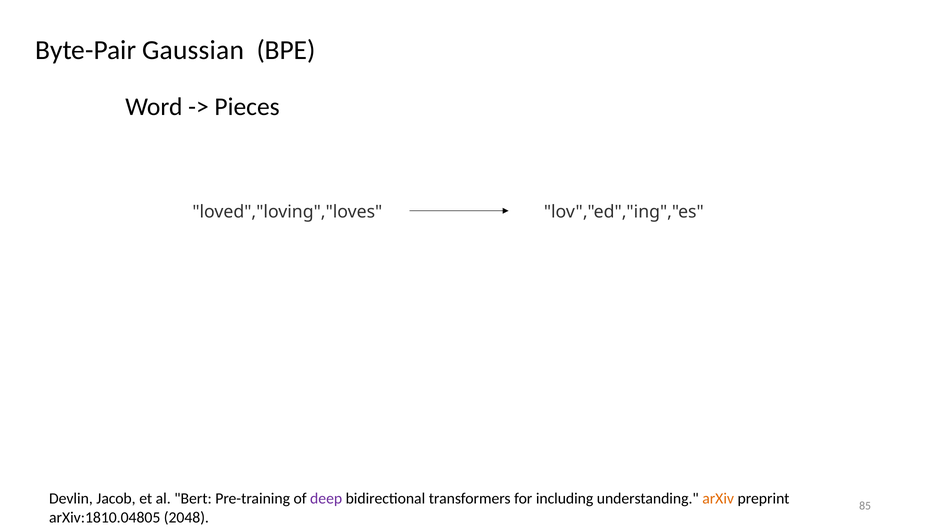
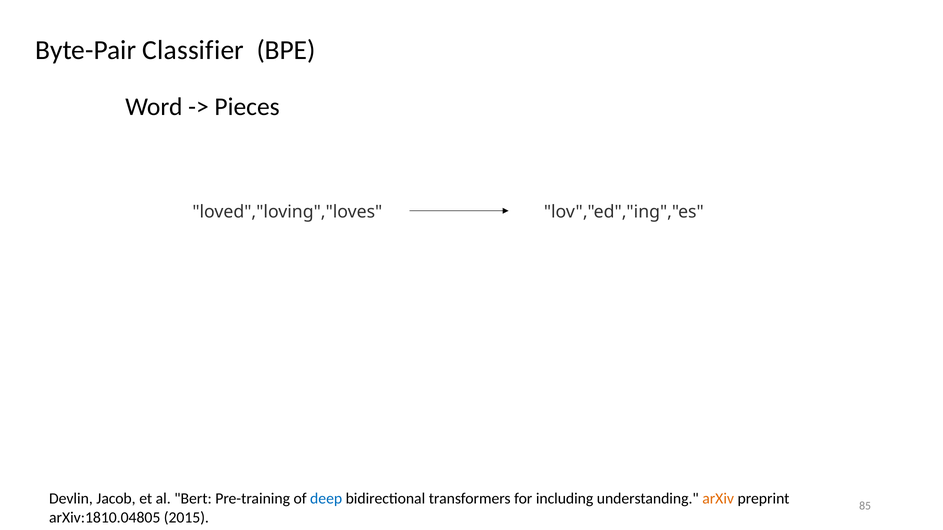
Gaussian: Gaussian -> Classifier
deep colour: purple -> blue
2048: 2048 -> 2015
